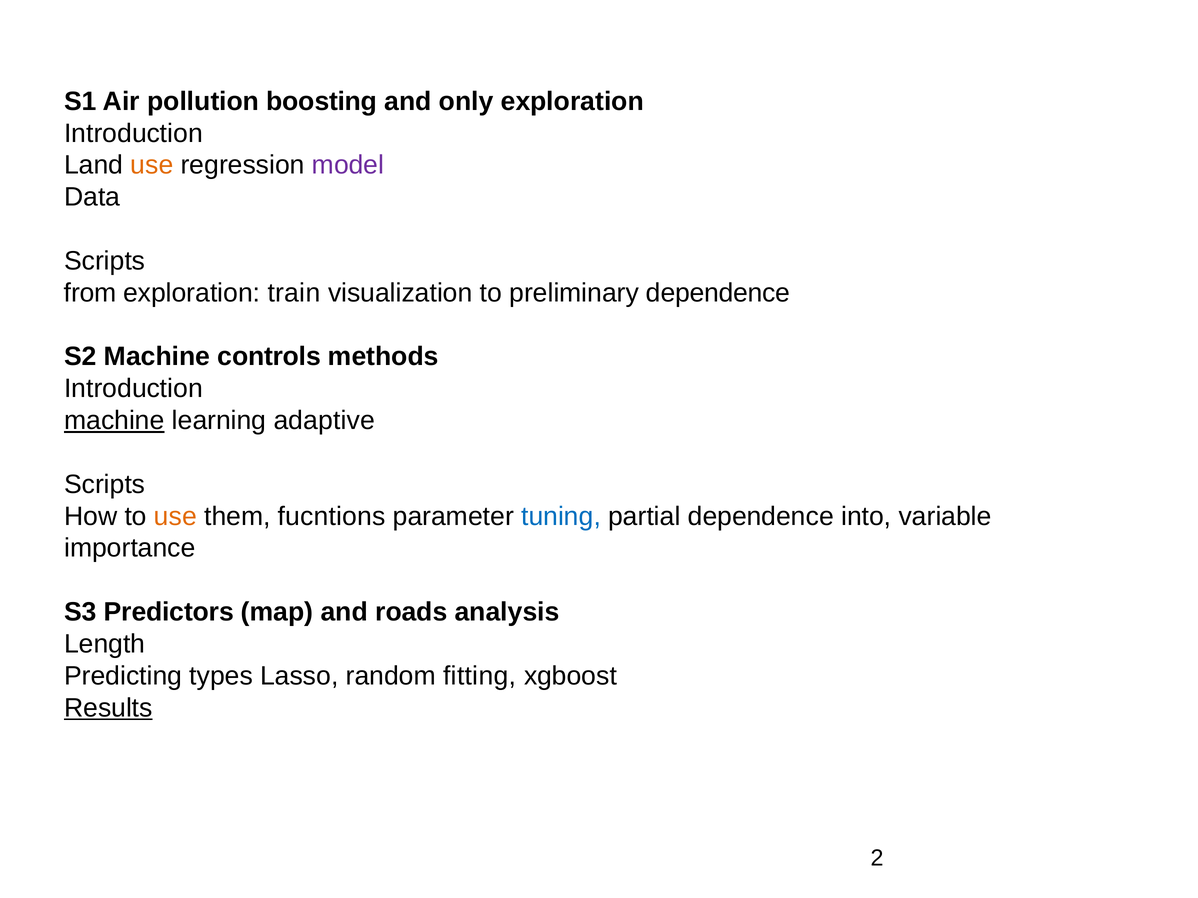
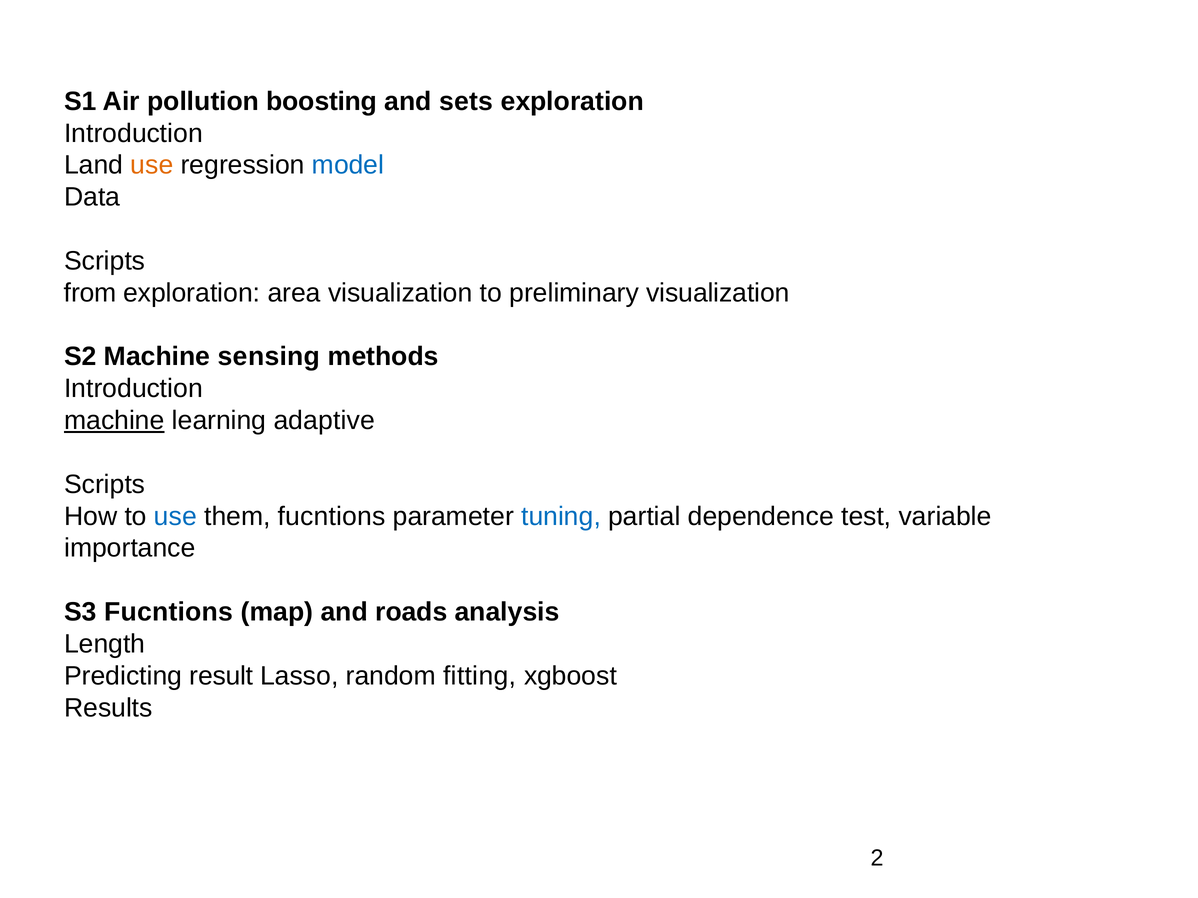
only: only -> sets
model colour: purple -> blue
train: train -> area
preliminary dependence: dependence -> visualization
controls: controls -> sensing
use at (175, 517) colour: orange -> blue
into: into -> test
S3 Predictors: Predictors -> Fucntions
types: types -> result
Results underline: present -> none
